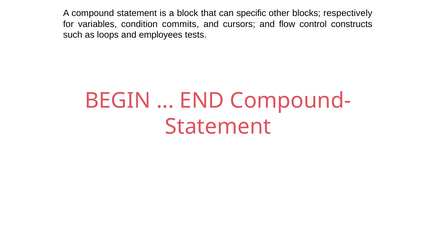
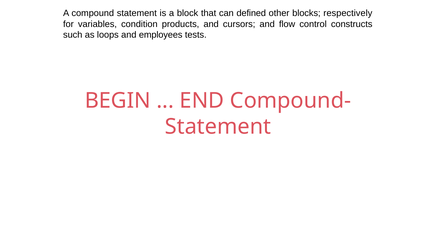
specific: specific -> defined
commits: commits -> products
